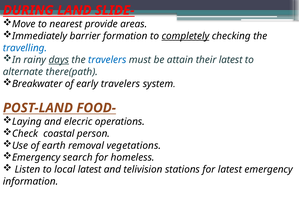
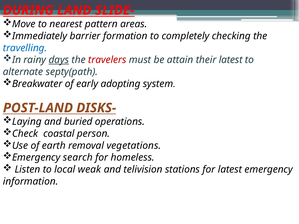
provide: provide -> pattern
completely underline: present -> none
travelers at (107, 60) colour: blue -> red
there(path: there(path -> septy(path
early travelers: travelers -> adopting
FOOD-: FOOD- -> DISKS-
elecric: elecric -> buried
local latest: latest -> weak
